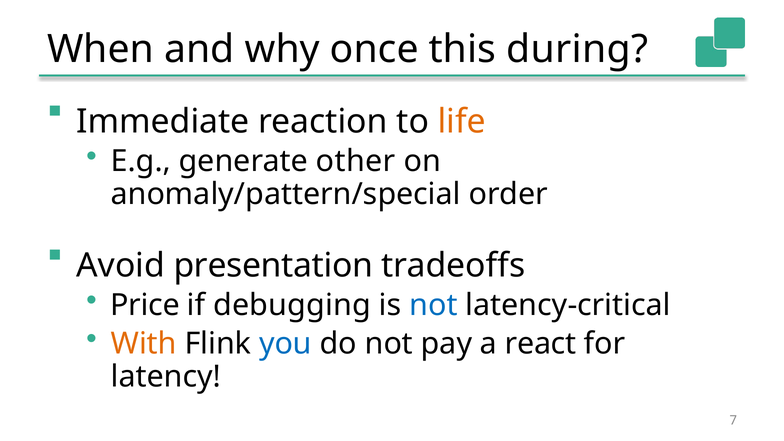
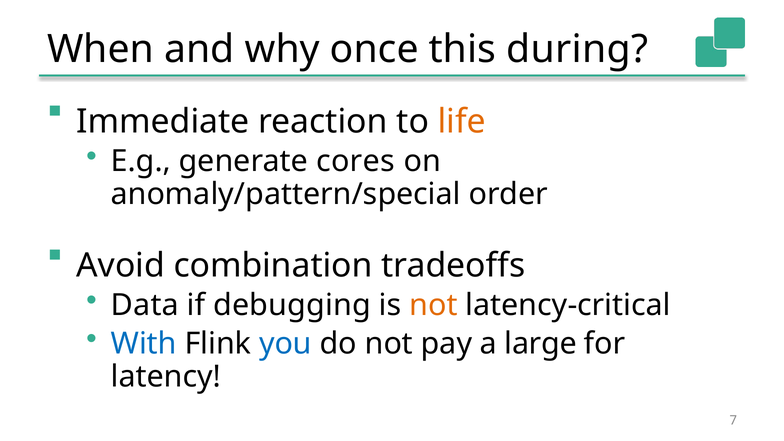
other: other -> cores
presentation: presentation -> combination
Price: Price -> Data
not at (433, 305) colour: blue -> orange
With colour: orange -> blue
react: react -> large
